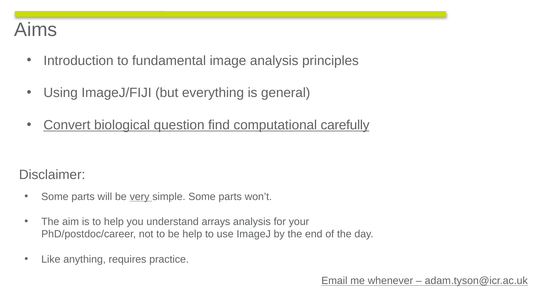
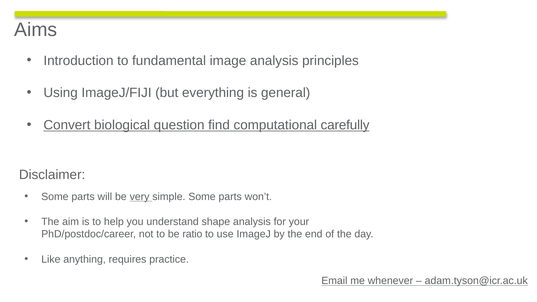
arrays: arrays -> shape
be help: help -> ratio
